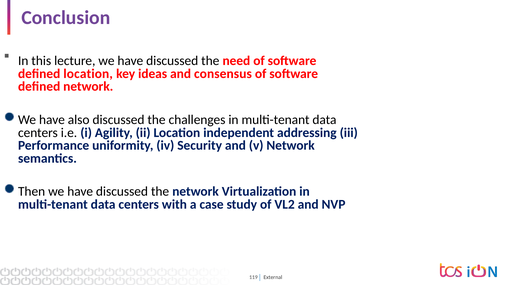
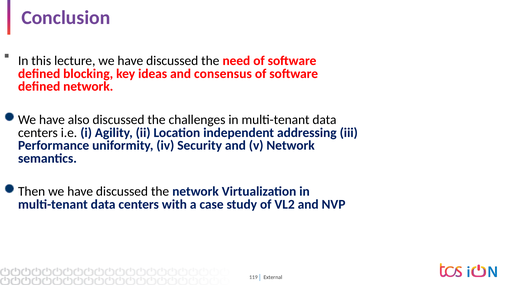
defined location: location -> blocking
